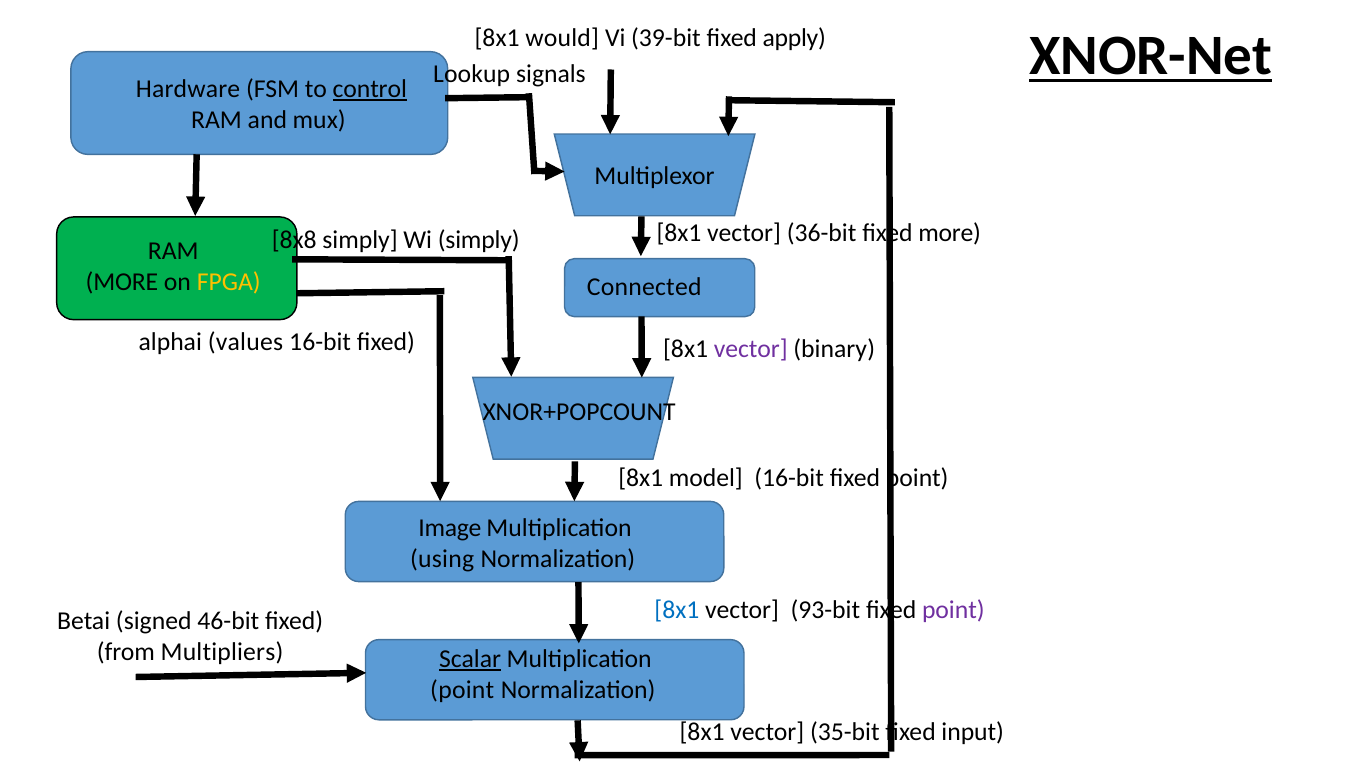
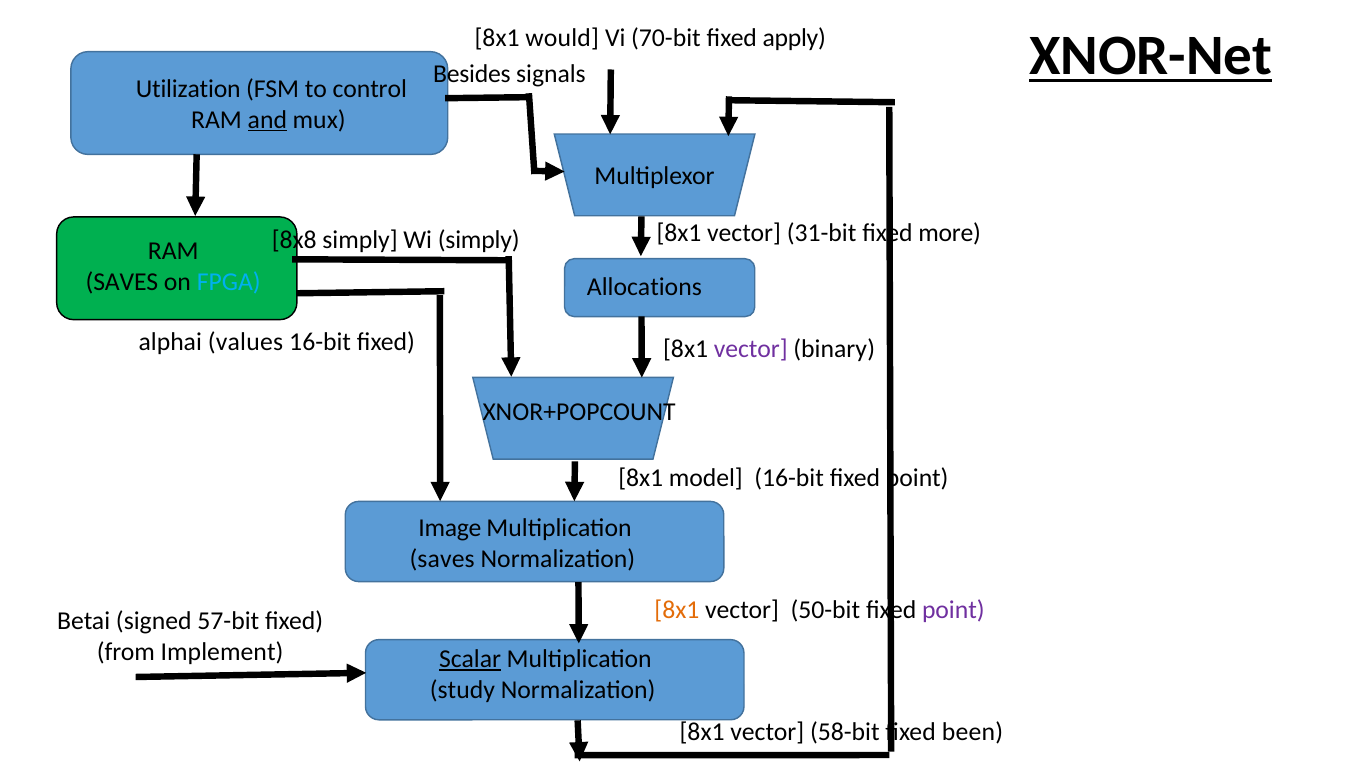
39-bit: 39-bit -> 70-bit
Lookup: Lookup -> Besides
Hardware: Hardware -> Utilization
control underline: present -> none
and underline: none -> present
36-bit: 36-bit -> 31-bit
MORE at (122, 282): MORE -> SAVES
FPGA colour: yellow -> light blue
Connected: Connected -> Allocations
using at (442, 559): using -> saves
8x1 at (677, 610) colour: blue -> orange
93-bit: 93-bit -> 50-bit
46-bit: 46-bit -> 57-bit
Multipliers: Multipliers -> Implement
point at (462, 690): point -> study
35-bit: 35-bit -> 58-bit
input: input -> been
